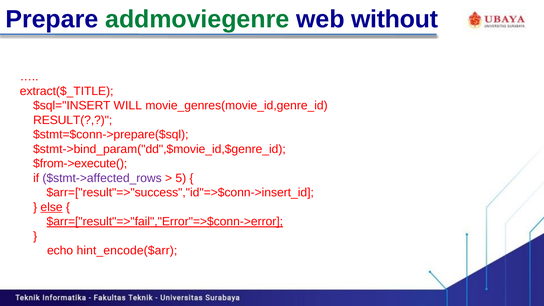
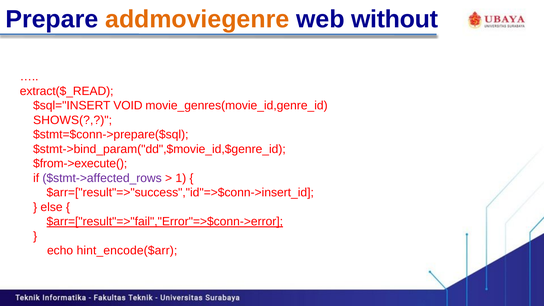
addmoviegenre colour: green -> orange
extract($_TITLE: extract($_TITLE -> extract($_READ
WILL: WILL -> VOID
RESULT(: RESULT( -> SHOWS(
5: 5 -> 1
else underline: present -> none
